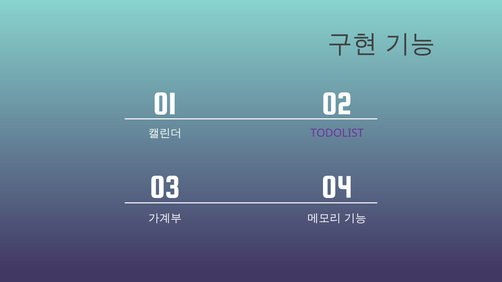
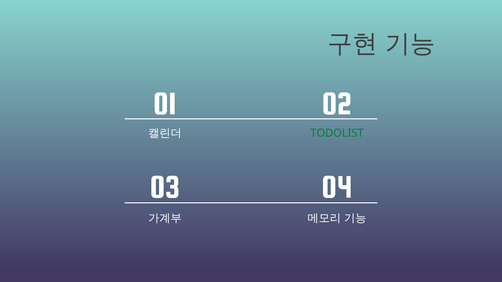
TODOLIST colour: purple -> green
